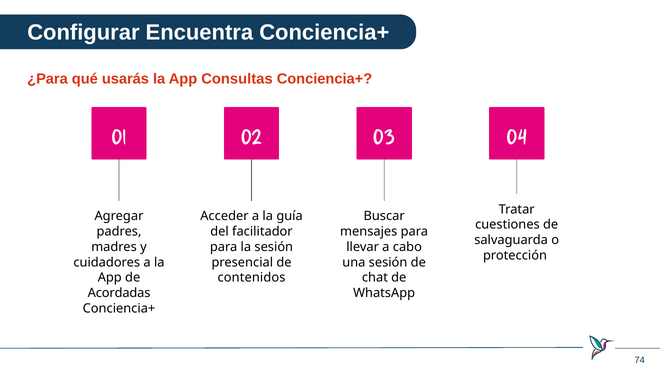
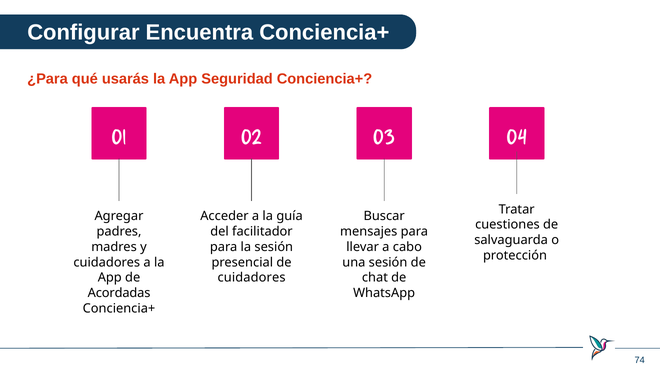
Consultas: Consultas -> Seguridad
contenidos at (252, 278): contenidos -> cuidadores
